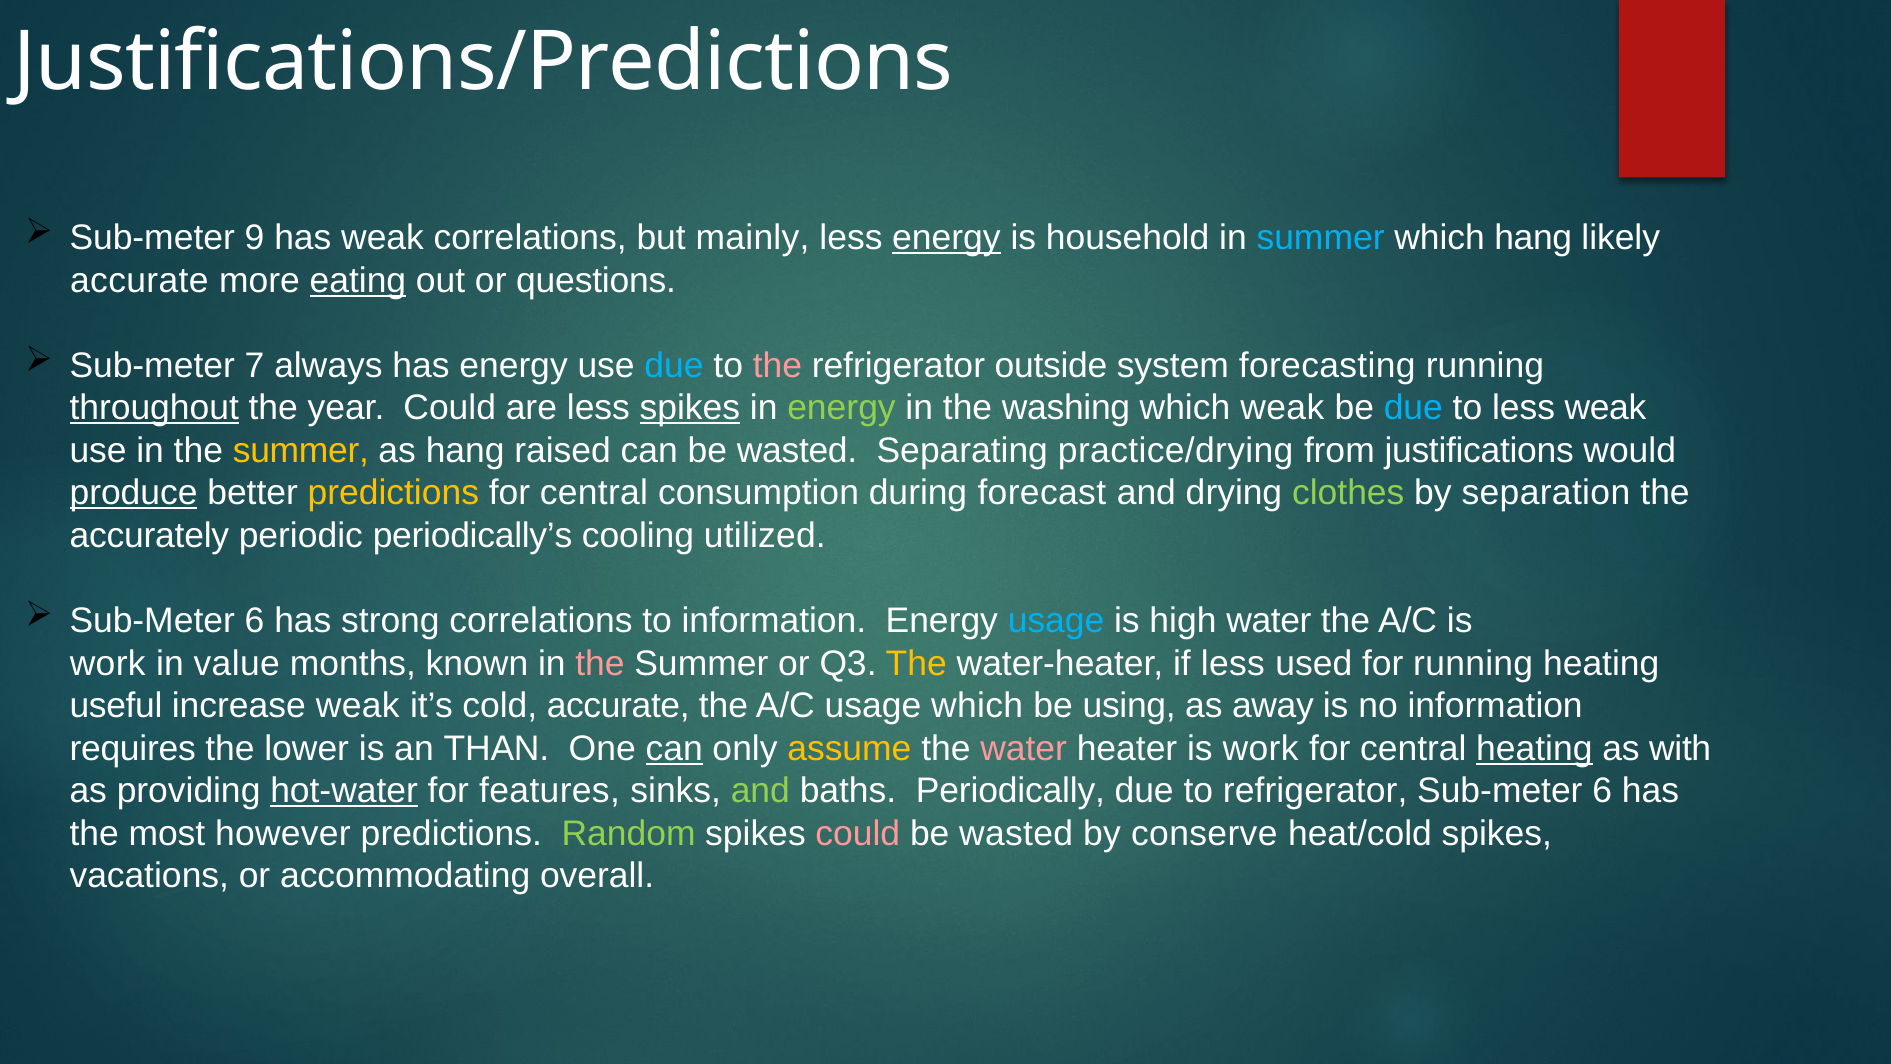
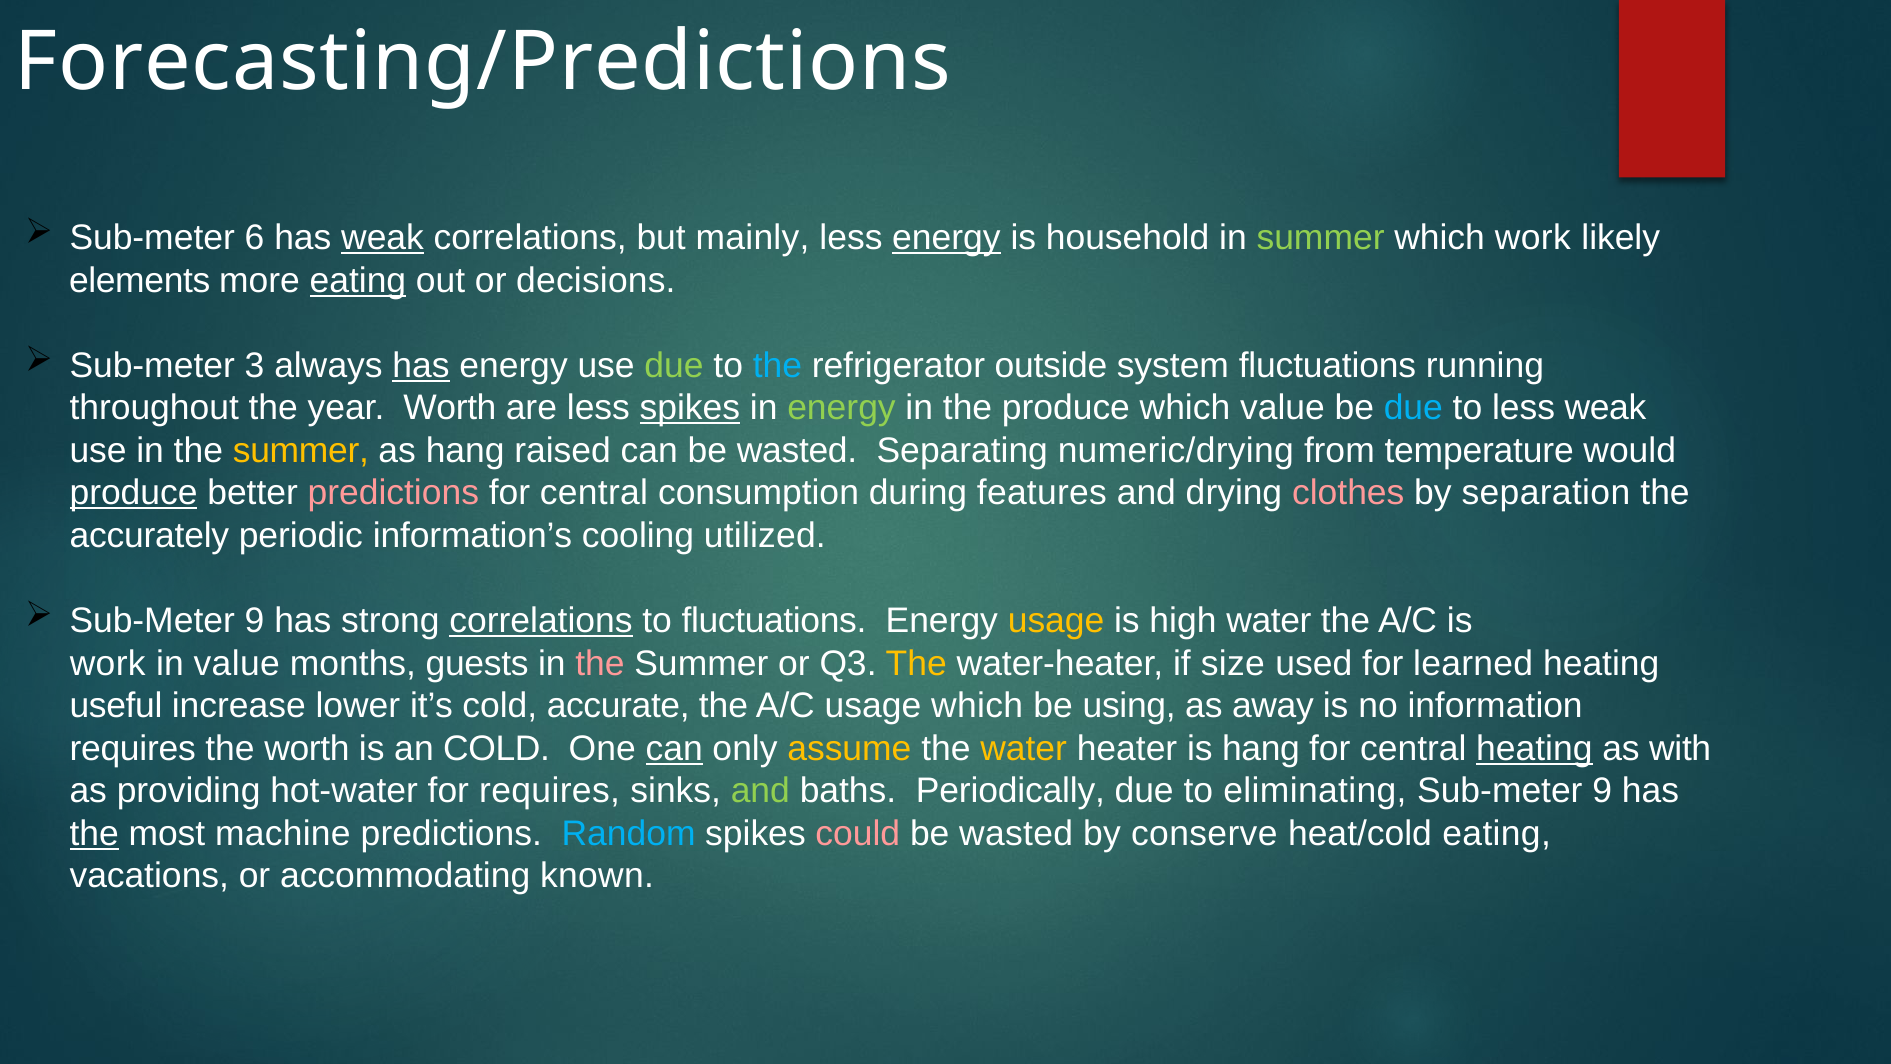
Justifications/Predictions: Justifications/Predictions -> Forecasting/Predictions
9: 9 -> 6
weak at (383, 238) underline: none -> present
summer at (1321, 238) colour: light blue -> light green
which hang: hang -> work
accurate at (139, 280): accurate -> elements
questions: questions -> decisions
7: 7 -> 3
has at (421, 365) underline: none -> present
due at (674, 365) colour: light blue -> light green
the at (777, 365) colour: pink -> light blue
system forecasting: forecasting -> fluctuations
throughout underline: present -> none
year Could: Could -> Worth
the washing: washing -> produce
which weak: weak -> value
practice/drying: practice/drying -> numeric/drying
justifications: justifications -> temperature
predictions at (393, 493) colour: yellow -> pink
forecast: forecast -> features
clothes colour: light green -> pink
periodically’s: periodically’s -> information’s
6 at (254, 621): 6 -> 9
correlations at (541, 621) underline: none -> present
to information: information -> fluctuations
usage at (1056, 621) colour: light blue -> yellow
known: known -> guests
if less: less -> size
for running: running -> learned
increase weak: weak -> lower
the lower: lower -> worth
an THAN: THAN -> COLD
water at (1024, 748) colour: pink -> yellow
heater is work: work -> hang
hot-water underline: present -> none
for features: features -> requires
to refrigerator: refrigerator -> eliminating
6 at (1602, 791): 6 -> 9
the at (94, 833) underline: none -> present
however: however -> machine
Random colour: light green -> light blue
heat/cold spikes: spikes -> eating
overall: overall -> known
